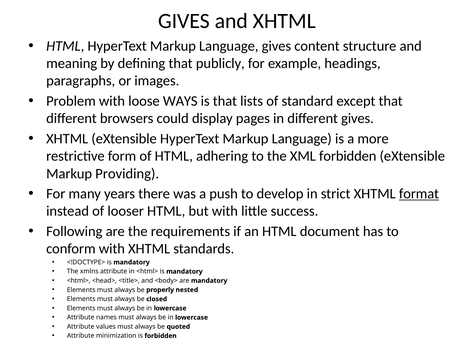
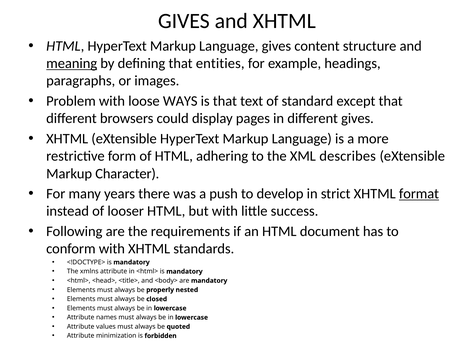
meaning underline: none -> present
publicly: publicly -> entities
lists: lists -> text
XML forbidden: forbidden -> describes
Providing: Providing -> Character
